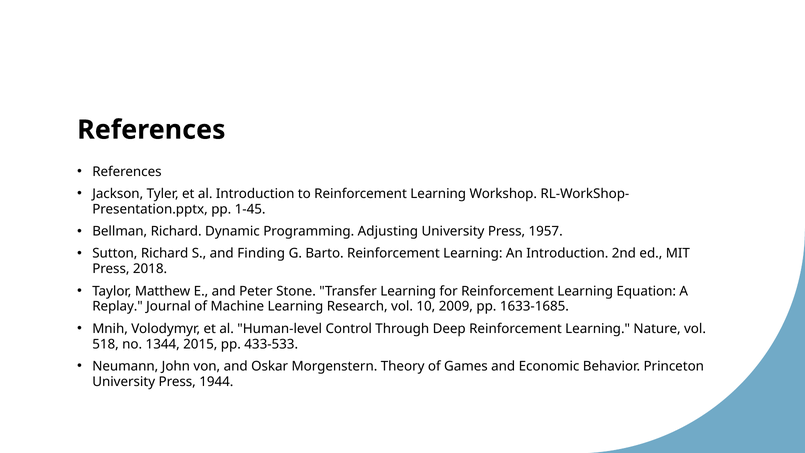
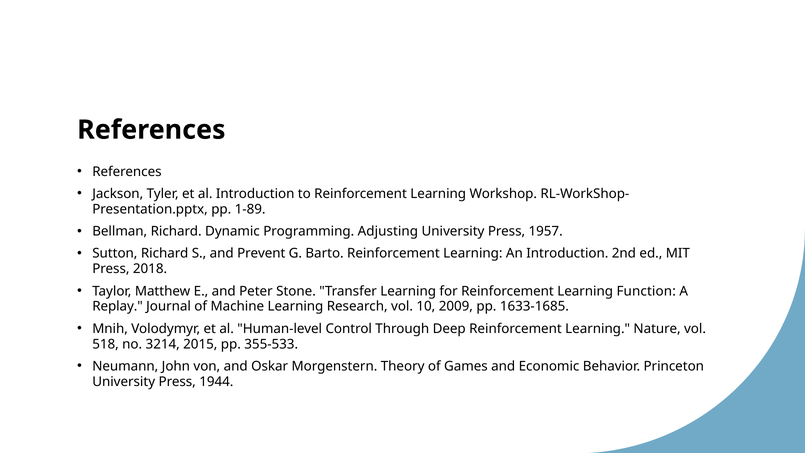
1-45: 1-45 -> 1-89
Finding: Finding -> Prevent
Equation: Equation -> Function
1344: 1344 -> 3214
433-533: 433-533 -> 355-533
